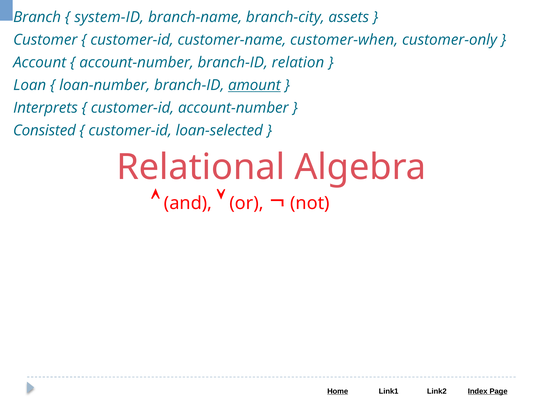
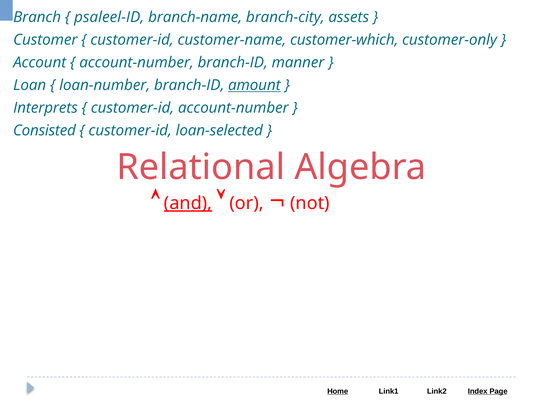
system-ID: system-ID -> psaleel-ID
customer-when: customer-when -> customer-which
relation: relation -> manner
and underline: none -> present
